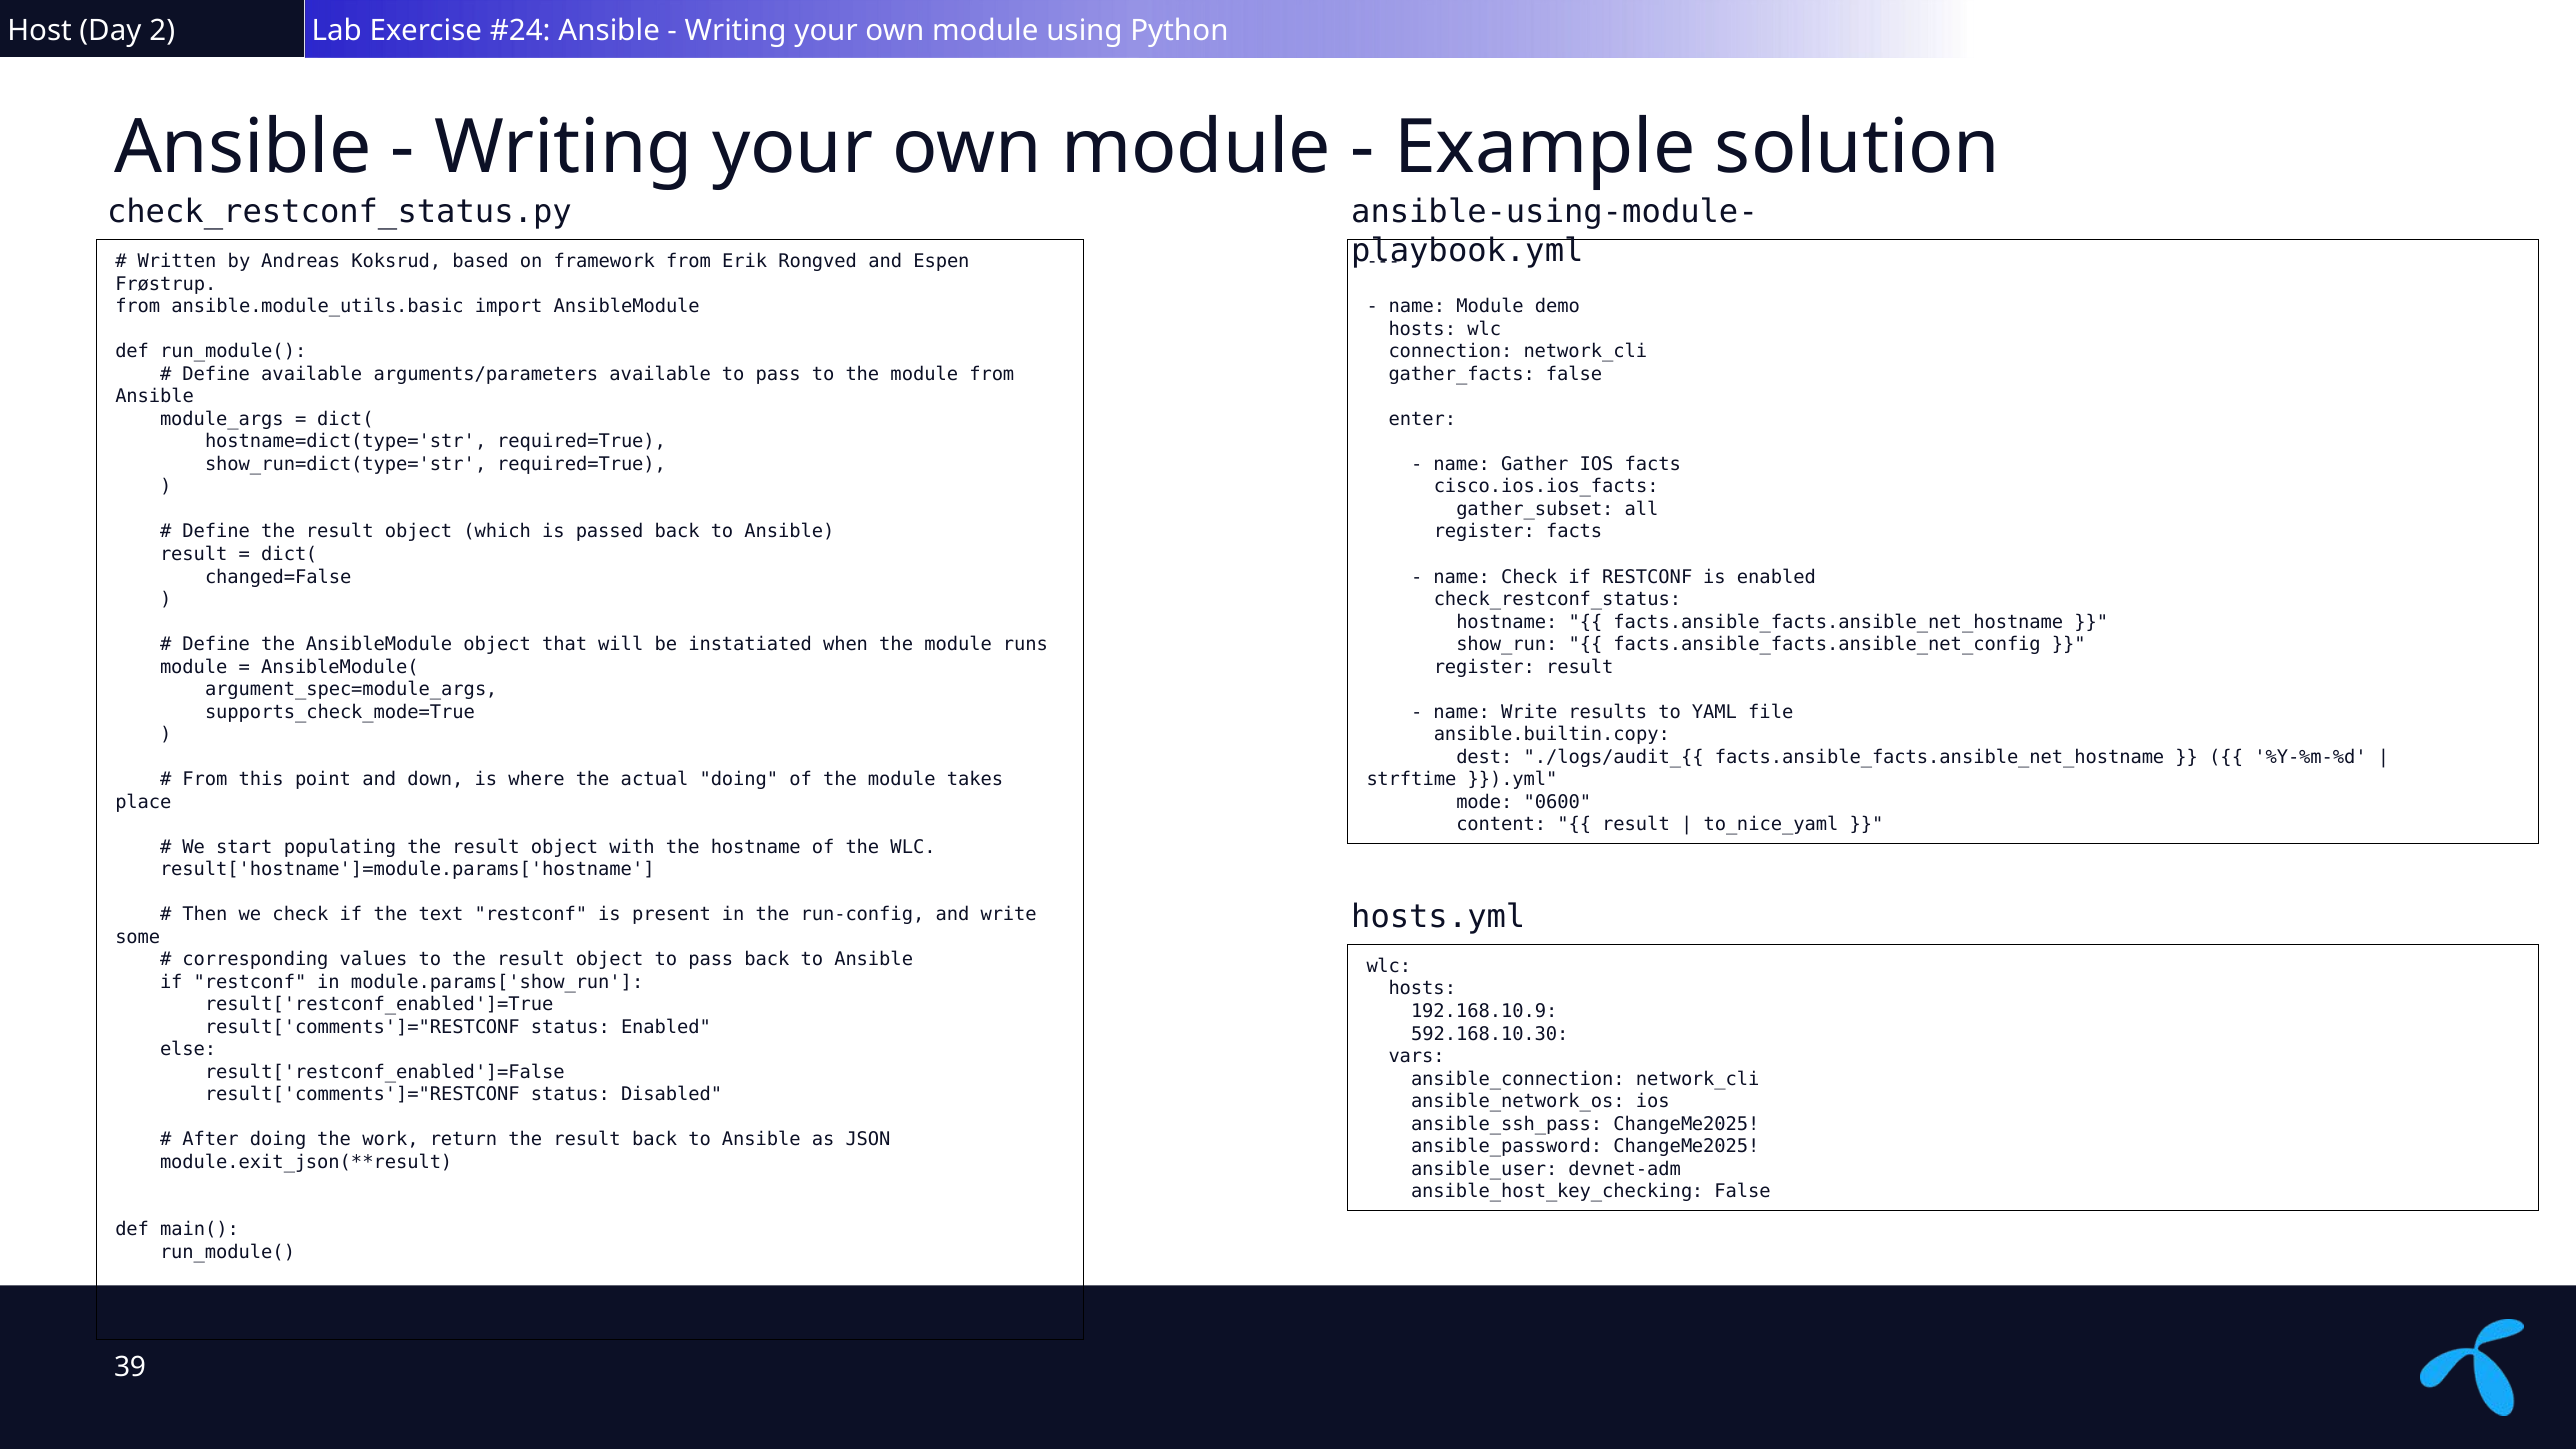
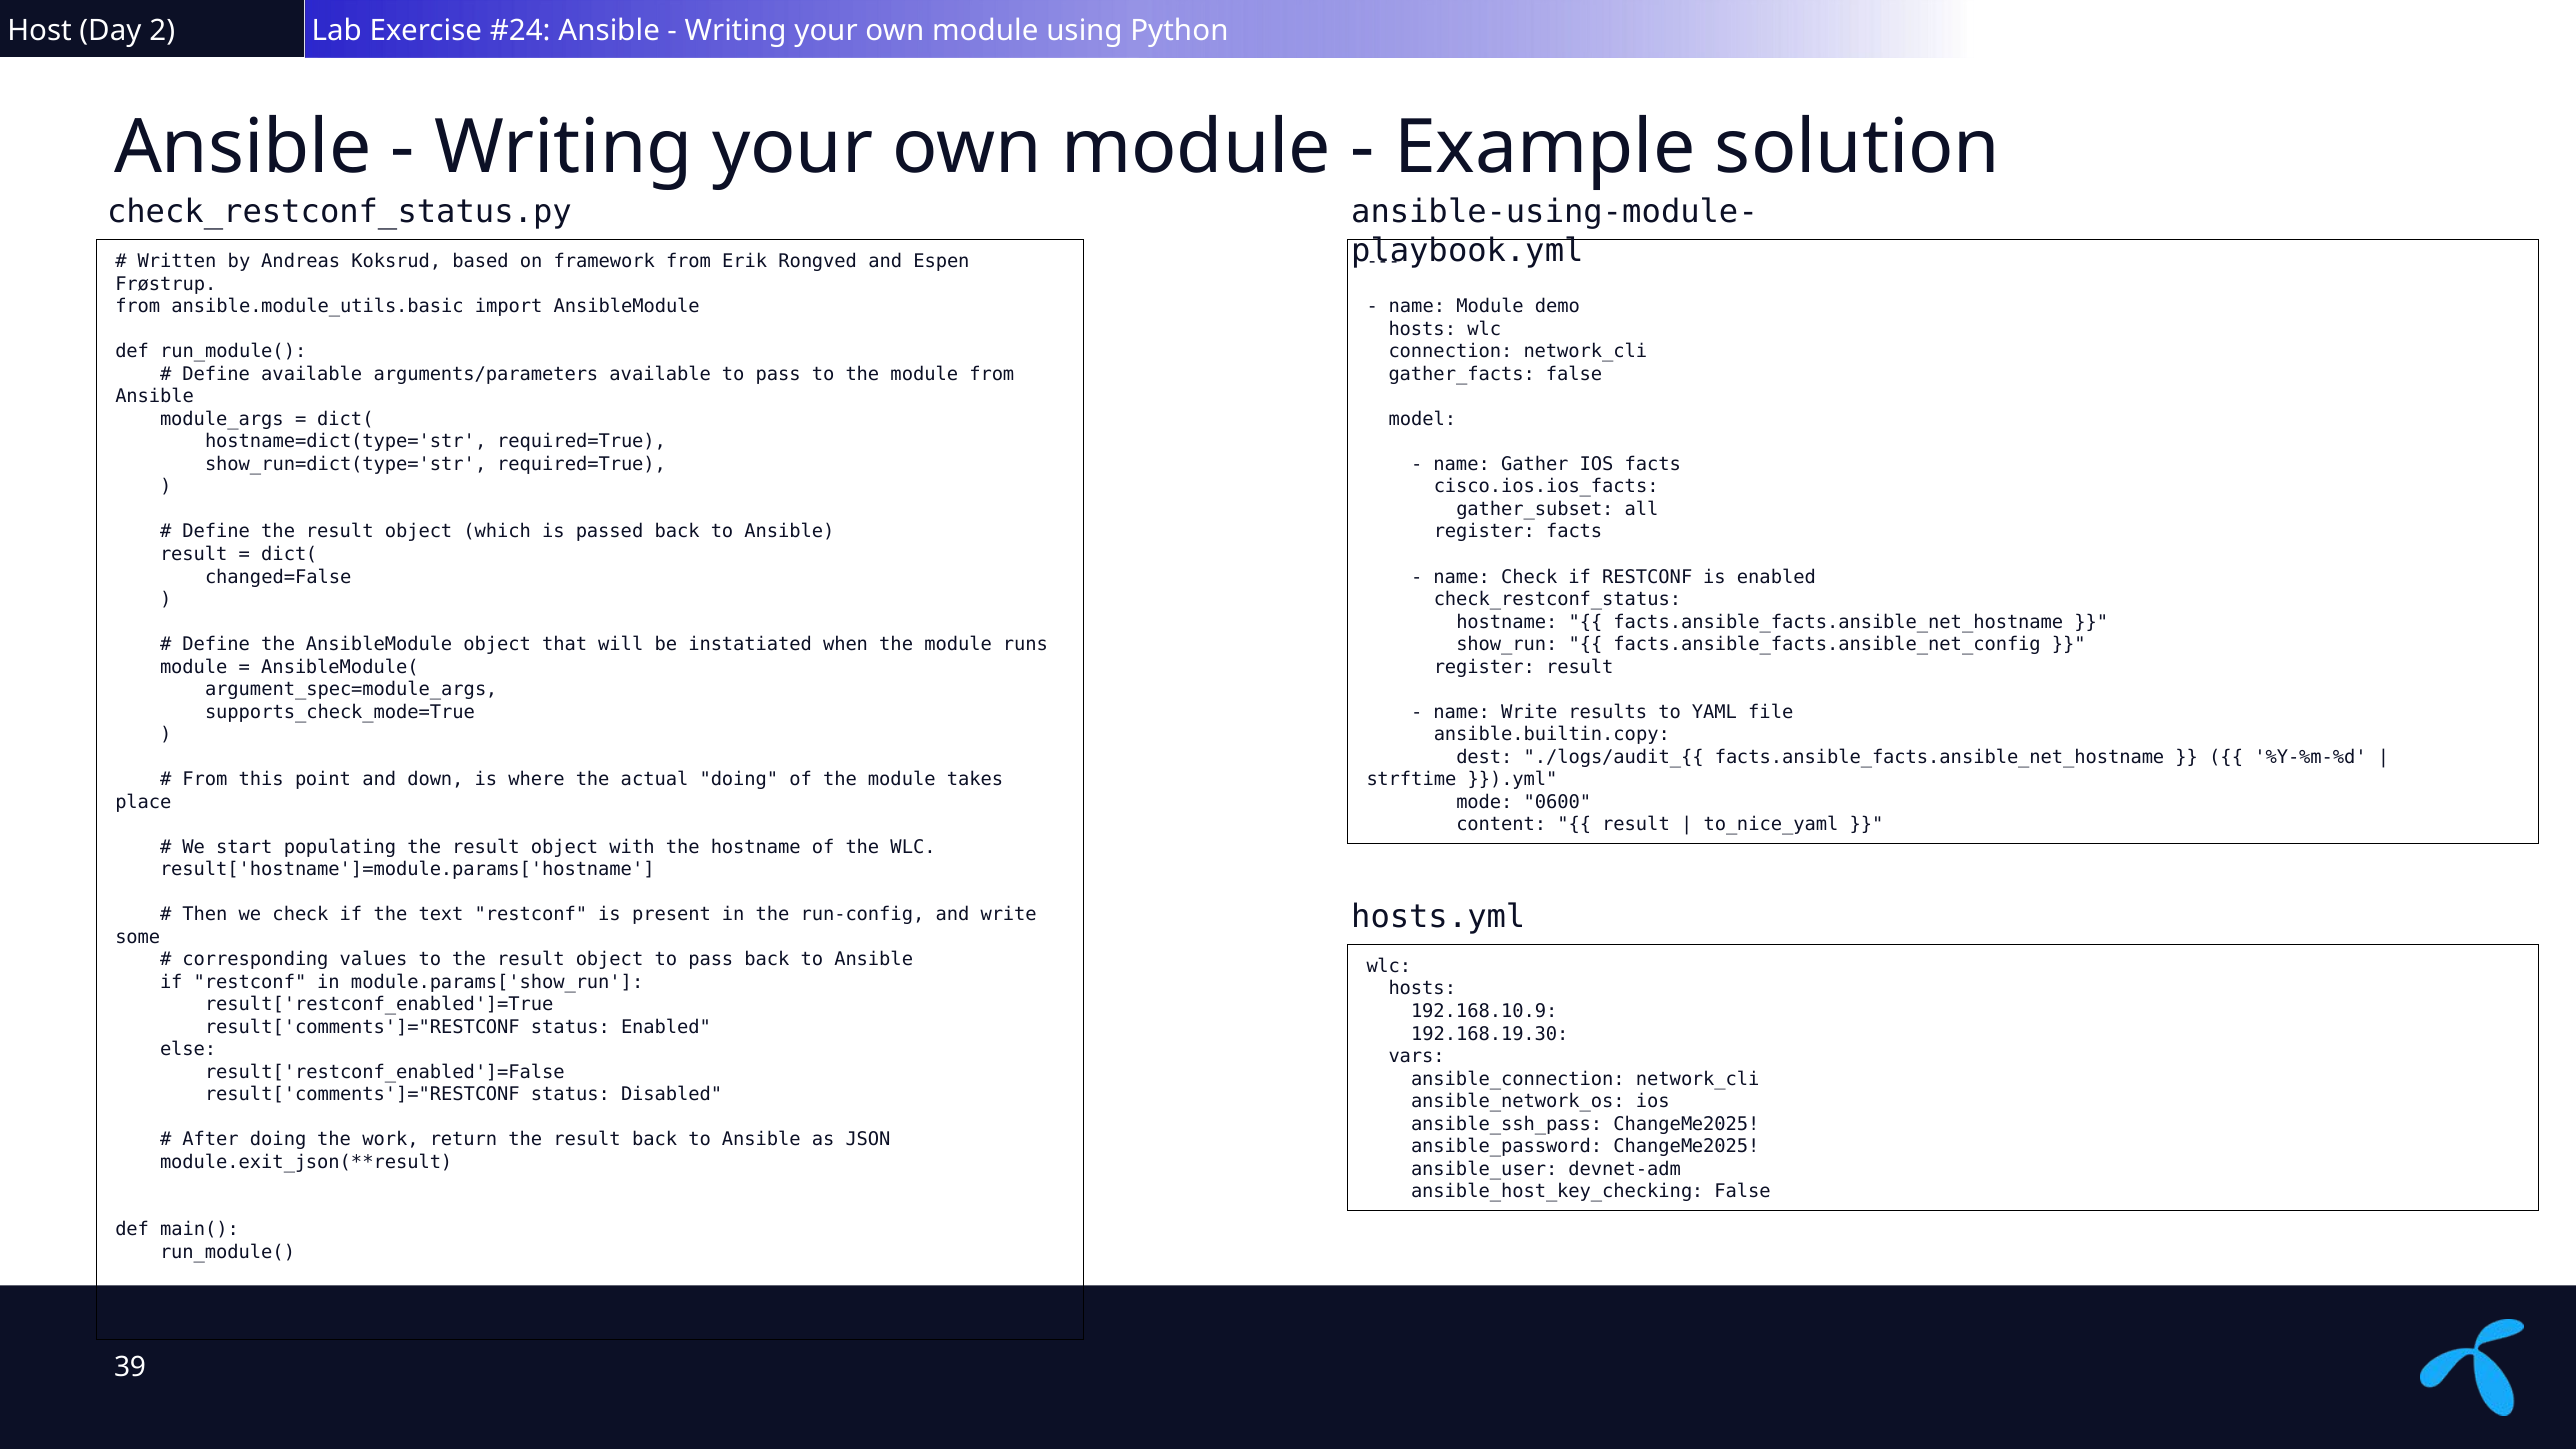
enter: enter -> model
592.168.10.30: 592.168.10.30 -> 192.168.19.30
